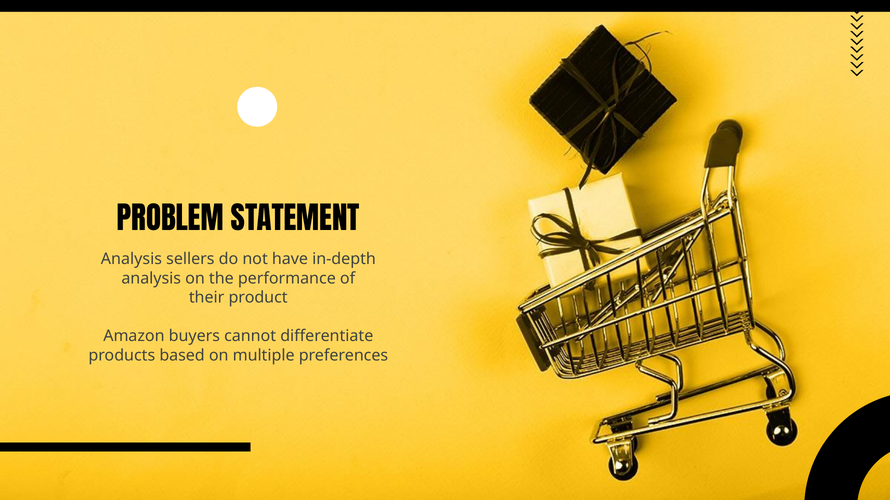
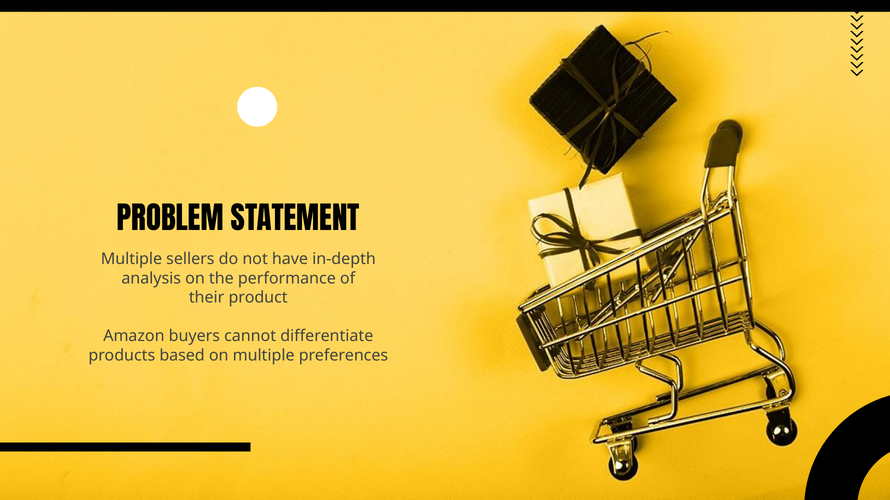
Analysis at (131, 259): Analysis -> Multiple
